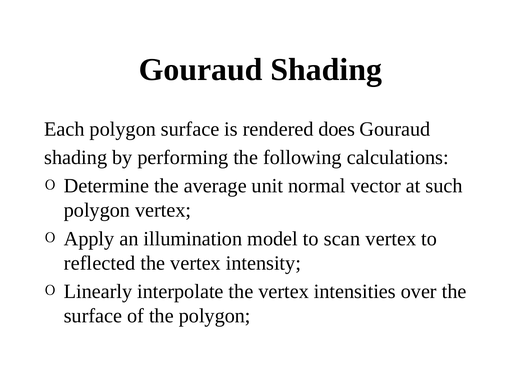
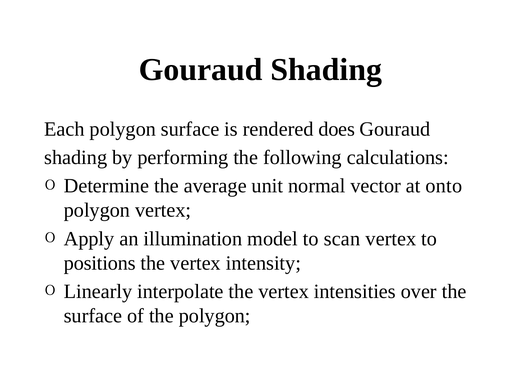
such: such -> onto
reflected: reflected -> positions
